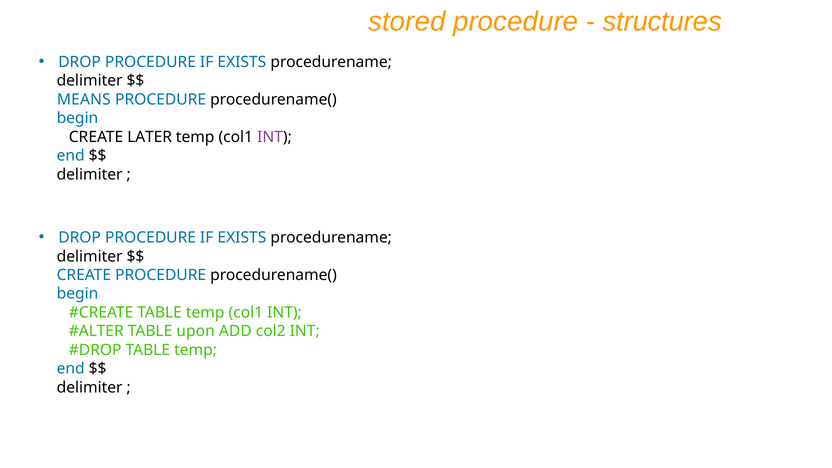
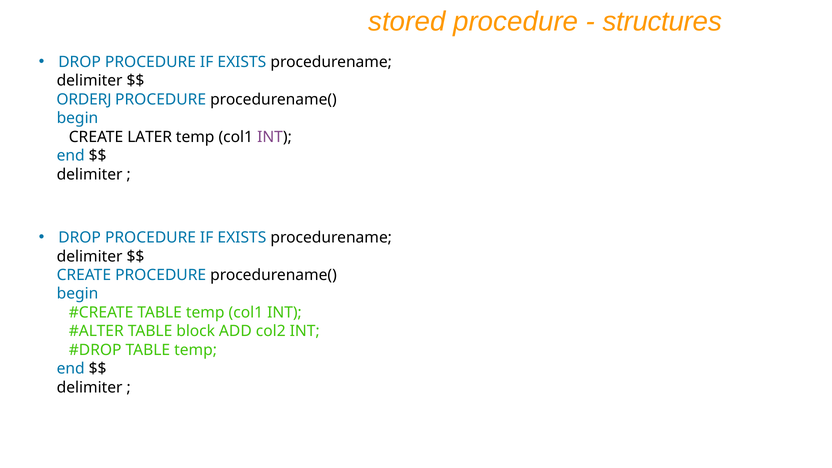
MEANS: MEANS -> ORDERJ
upon: upon -> block
